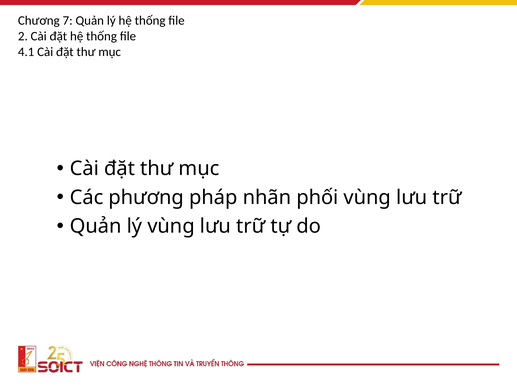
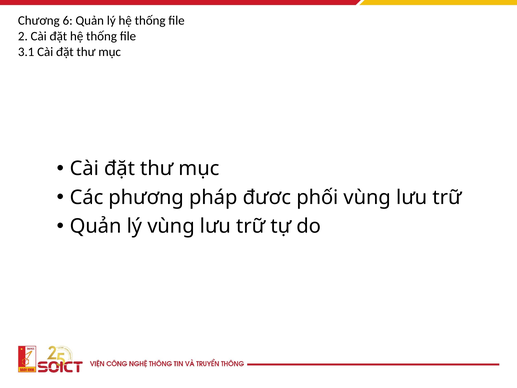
7: 7 -> 6
4.1: 4.1 -> 3.1
nhãn: nhãn -> đươc
